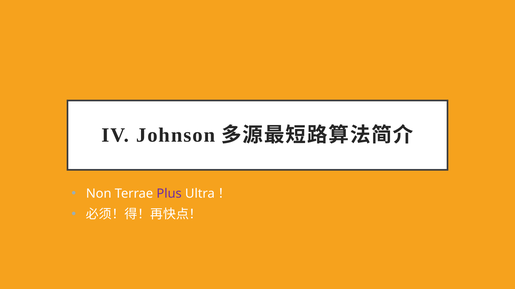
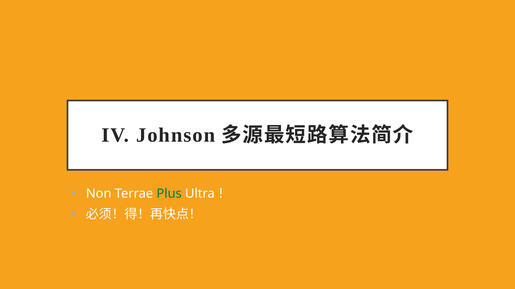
Plus colour: purple -> green
